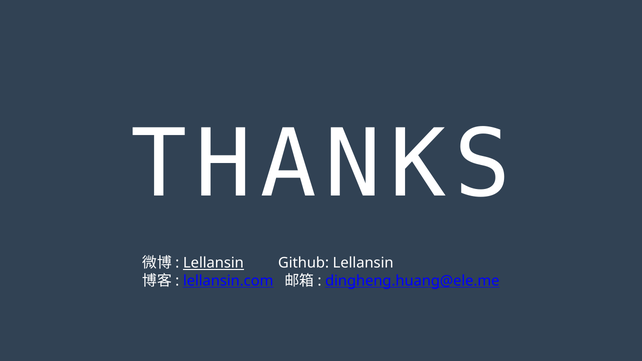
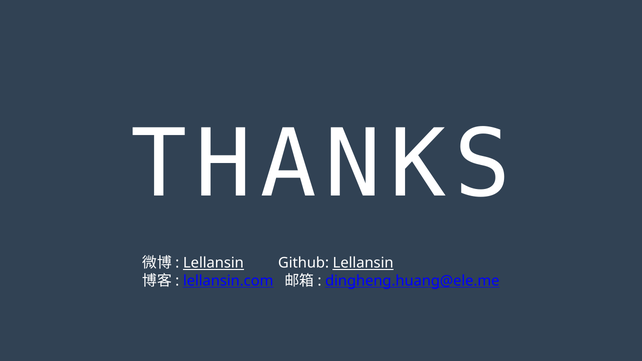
Lellansin at (363, 263) underline: none -> present
